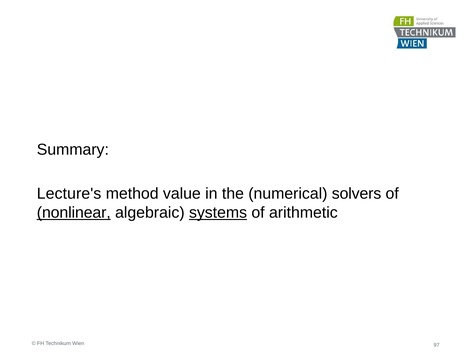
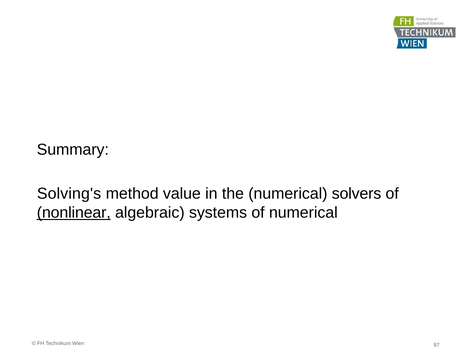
Lecture's: Lecture's -> Solving's
systems underline: present -> none
of arithmetic: arithmetic -> numerical
